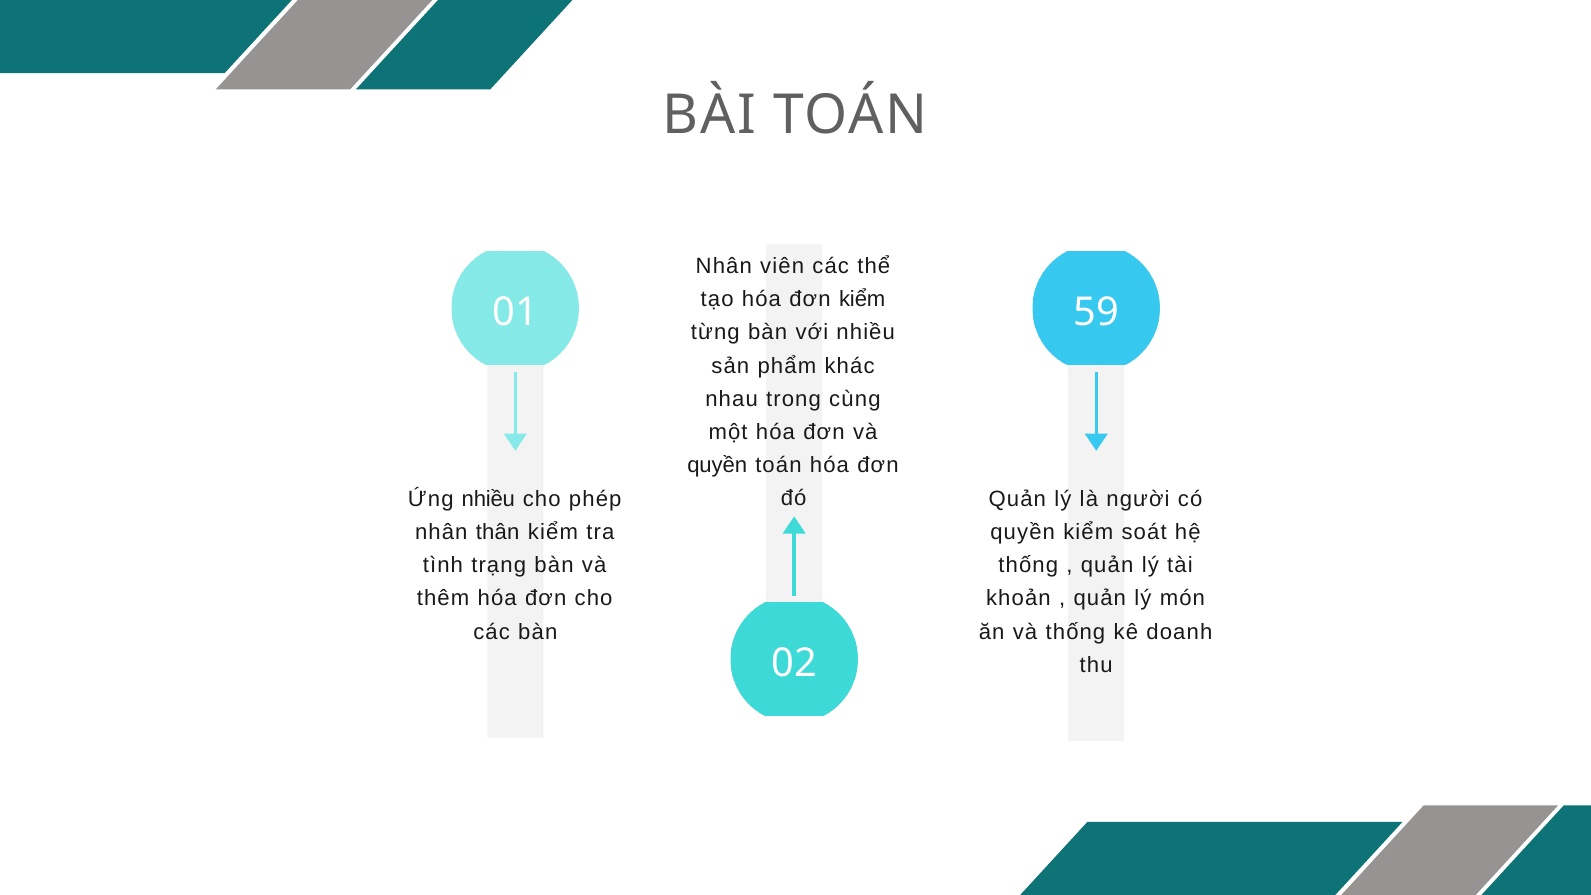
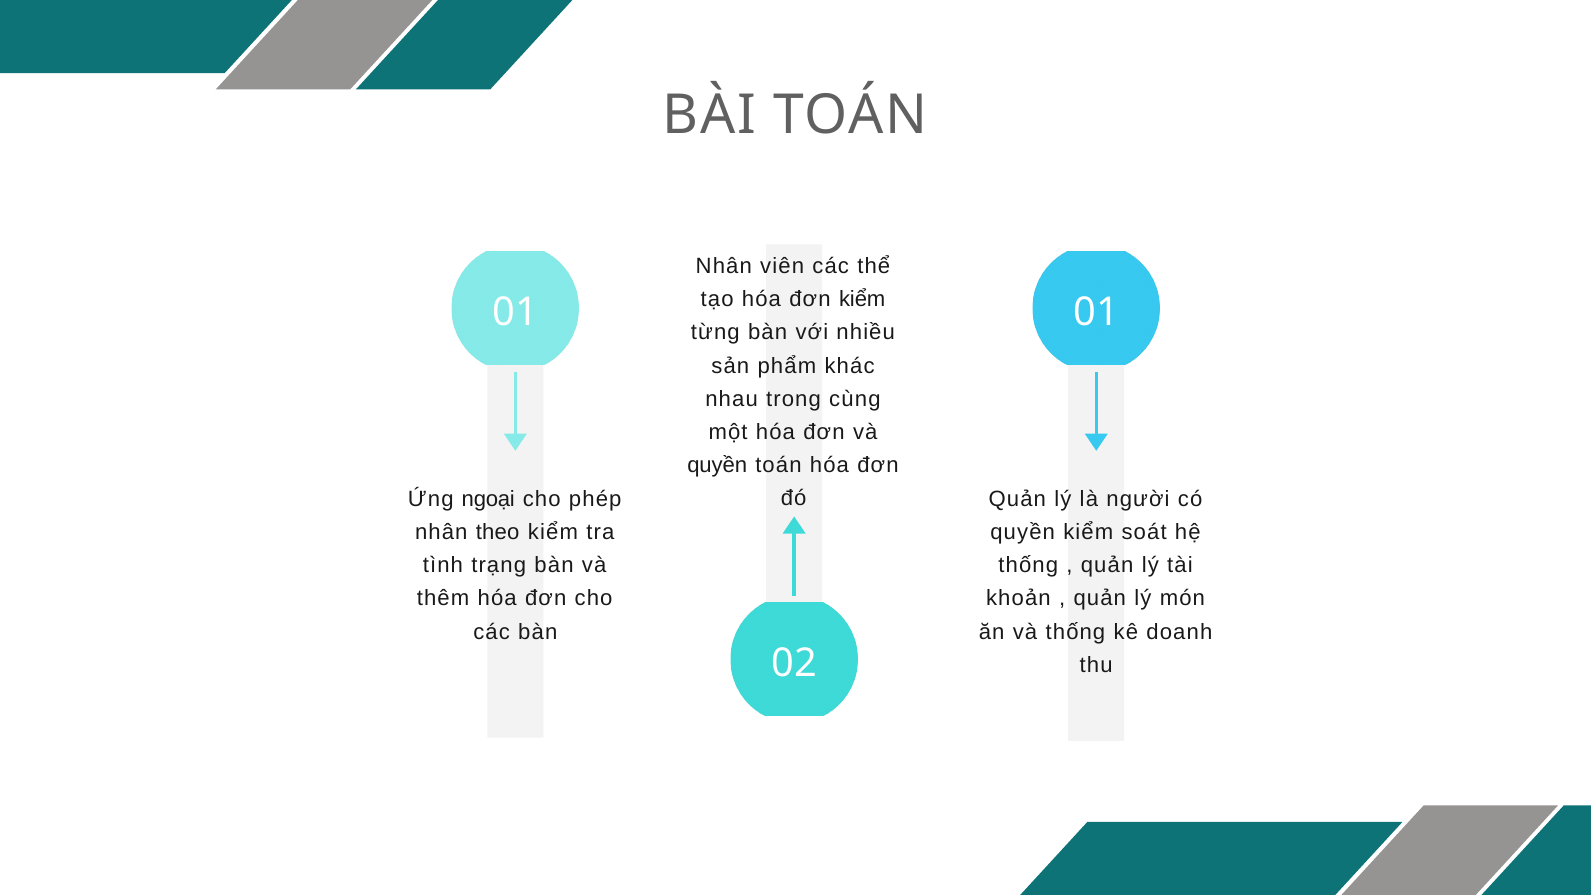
01 59: 59 -> 01
Ứng nhiều: nhiều -> ngoại
thân: thân -> theo
